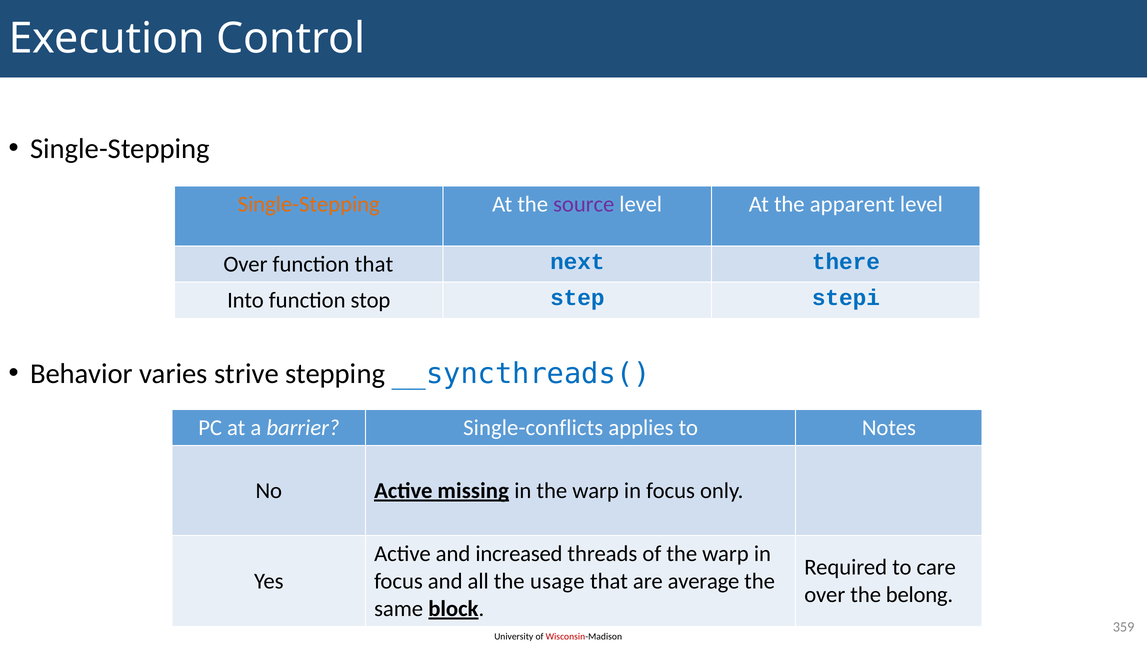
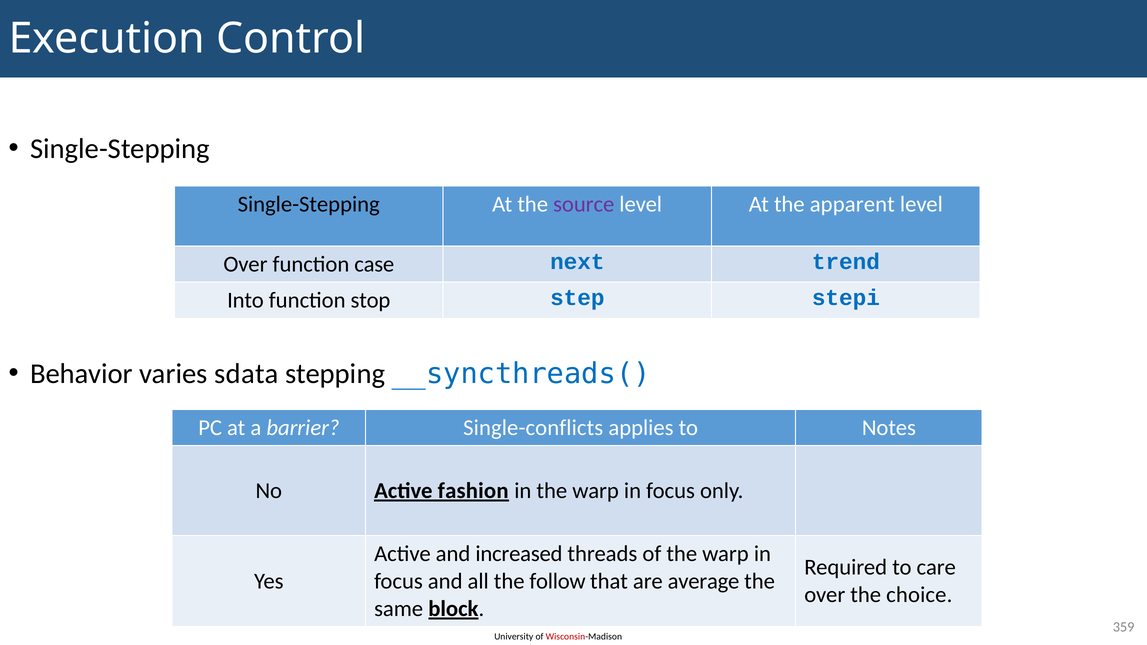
Single-Stepping at (309, 204) colour: orange -> black
function that: that -> case
there: there -> trend
strive: strive -> sdata
missing: missing -> fashion
usage: usage -> follow
belong: belong -> choice
